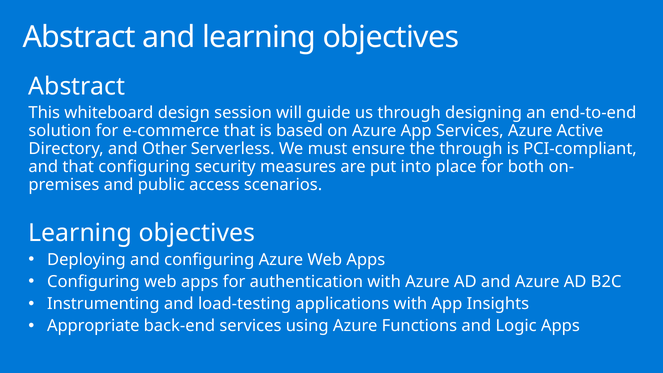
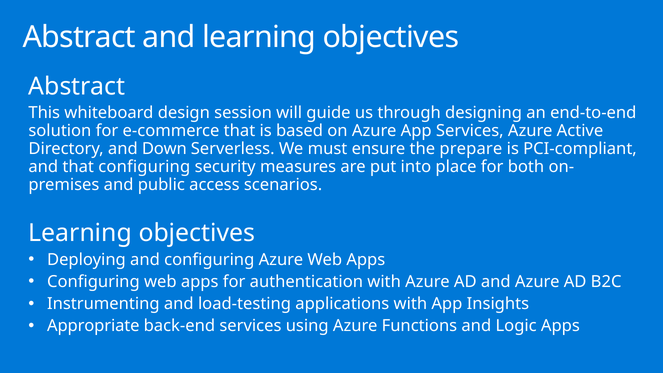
Other: Other -> Down
the through: through -> prepare
